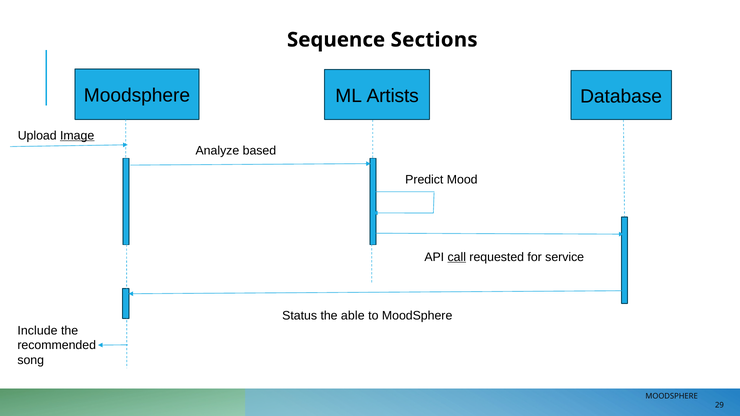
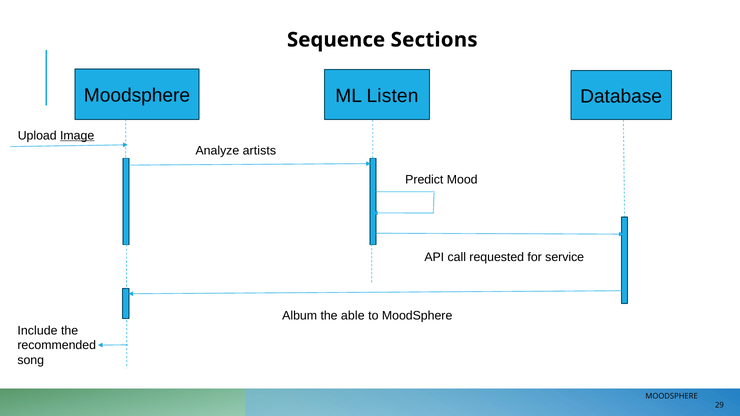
Artists: Artists -> Listen
based: based -> artists
call underline: present -> none
Status: Status -> Album
